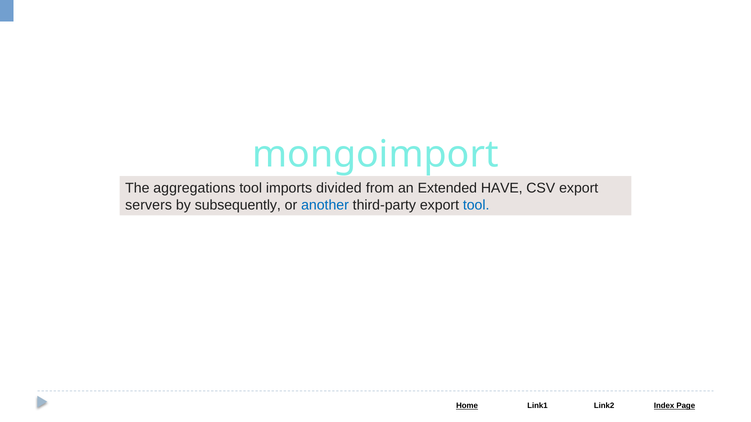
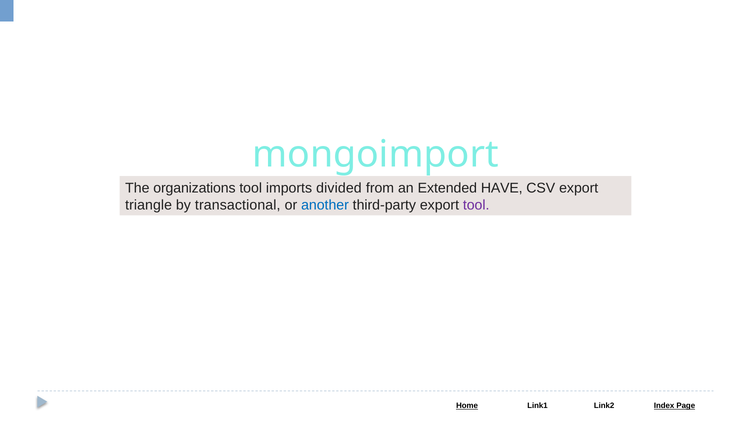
aggregations: aggregations -> organizations
servers: servers -> triangle
subsequently: subsequently -> transactional
tool at (476, 205) colour: blue -> purple
